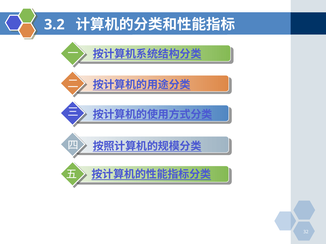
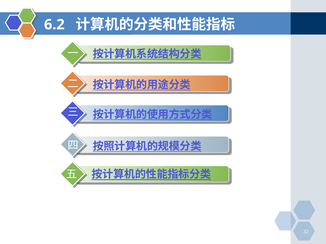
3.2: 3.2 -> 6.2
